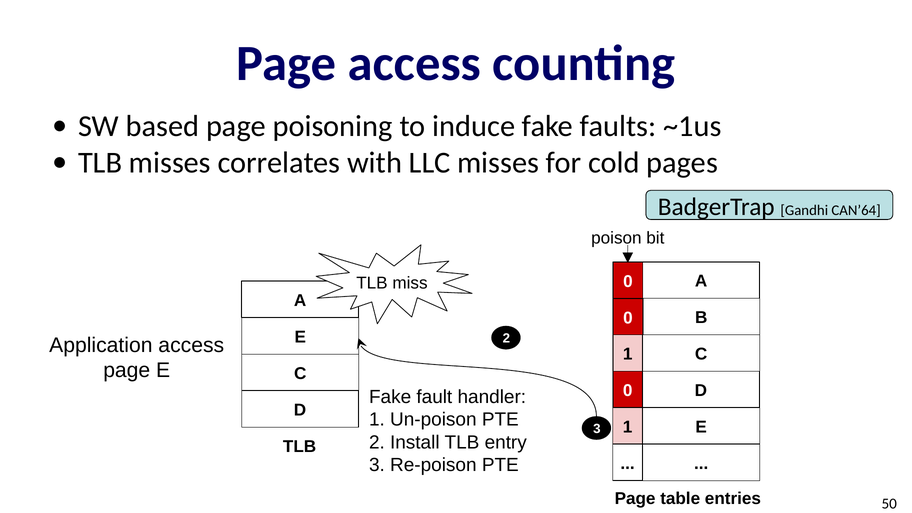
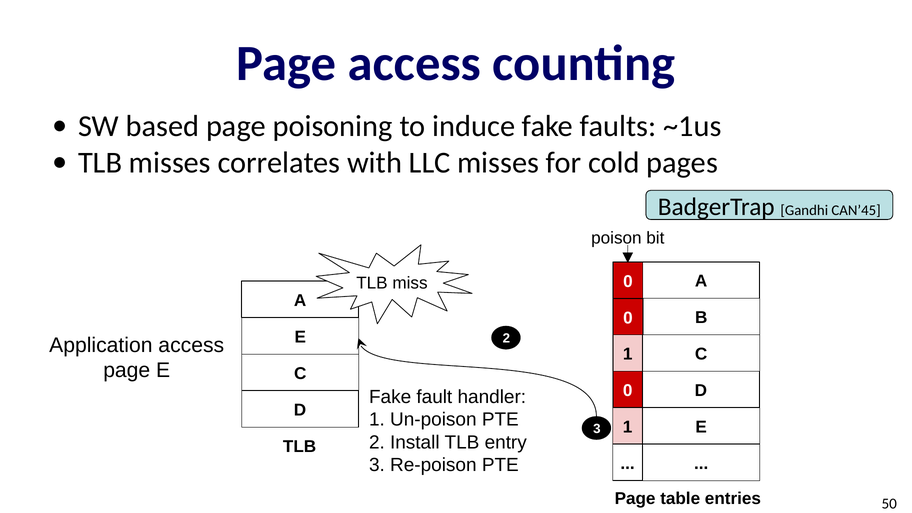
CAN’64: CAN’64 -> CAN’45
